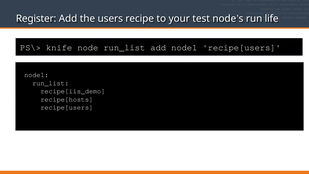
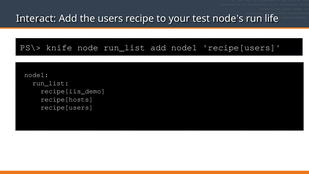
Register: Register -> Interact
